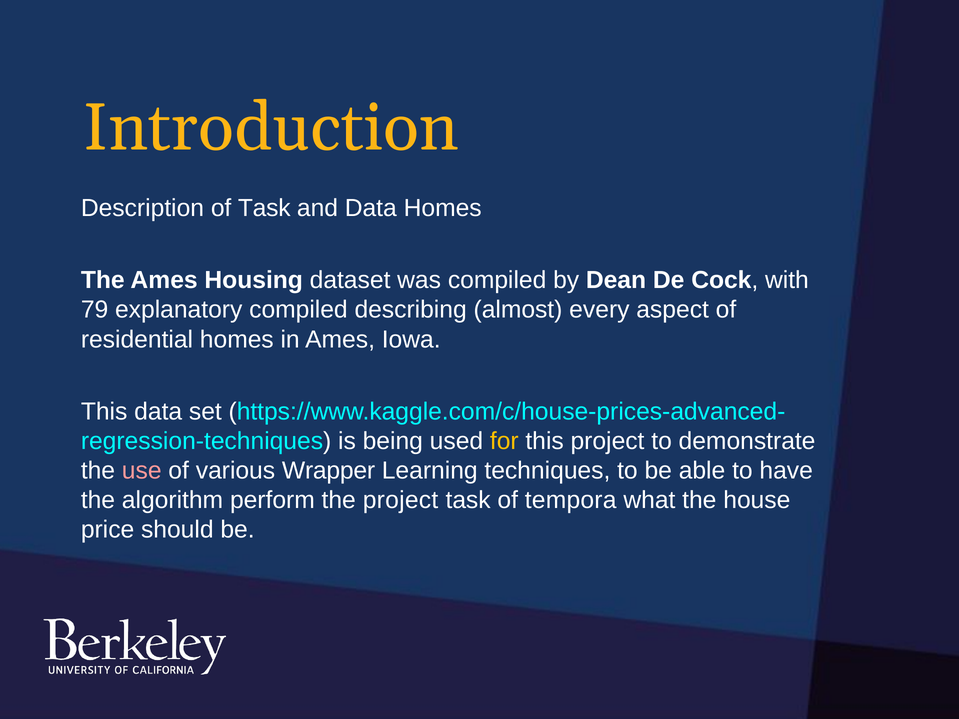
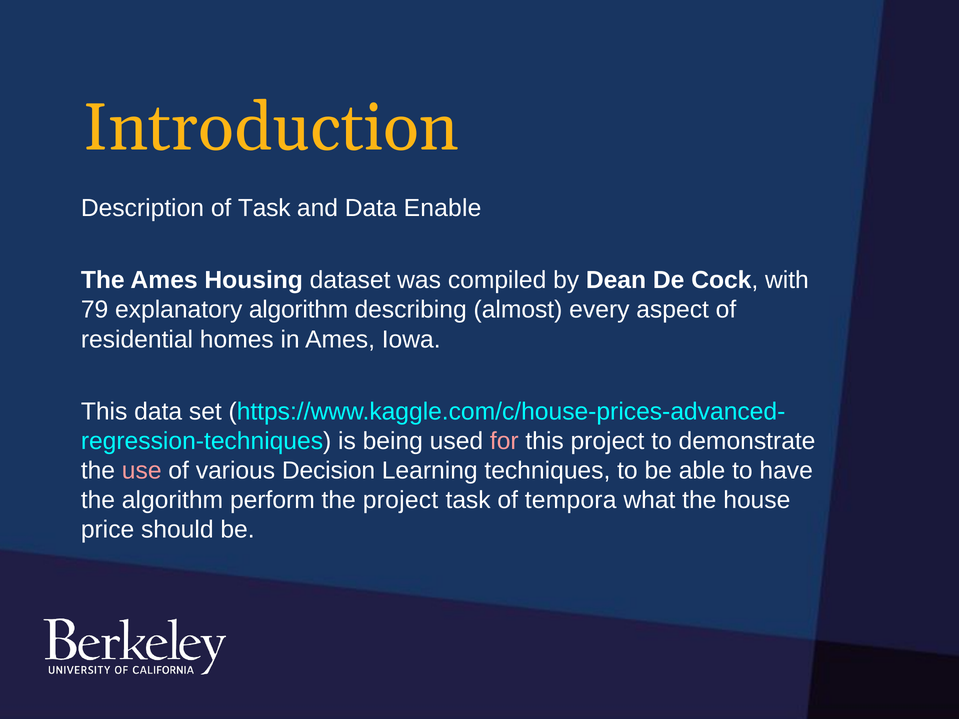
Data Homes: Homes -> Enable
explanatory compiled: compiled -> algorithm
for colour: yellow -> pink
Wrapper: Wrapper -> Decision
